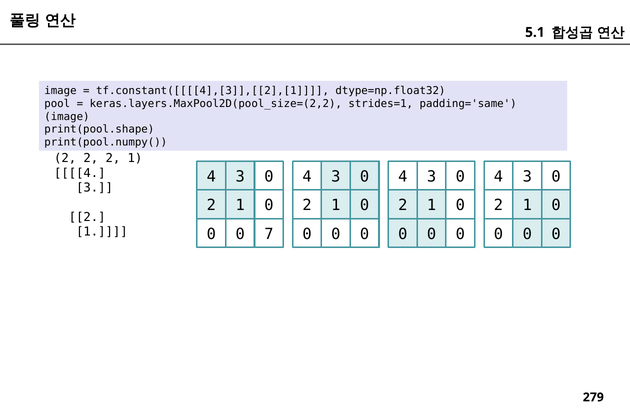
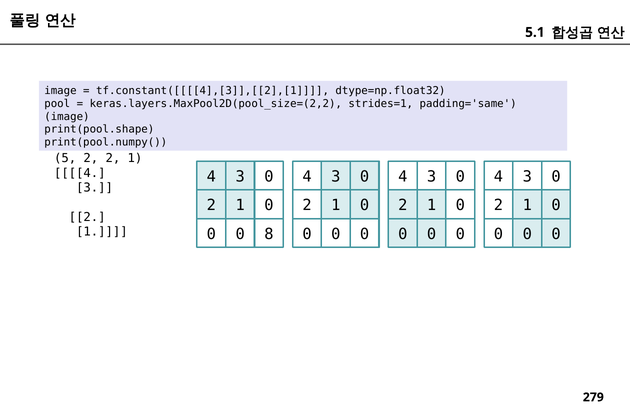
2 at (65, 158): 2 -> 5
7: 7 -> 8
